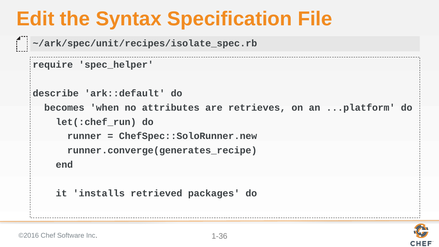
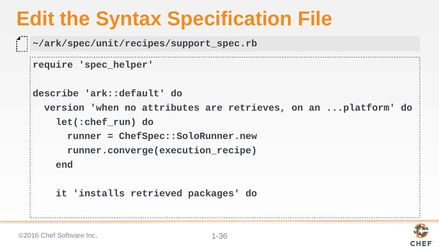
~/ark/spec/unit/recipes/isolate_spec.rb: ~/ark/spec/unit/recipes/isolate_spec.rb -> ~/ark/spec/unit/recipes/support_spec.rb
becomes: becomes -> version
runner.converge(generates_recipe: runner.converge(generates_recipe -> runner.converge(execution_recipe
